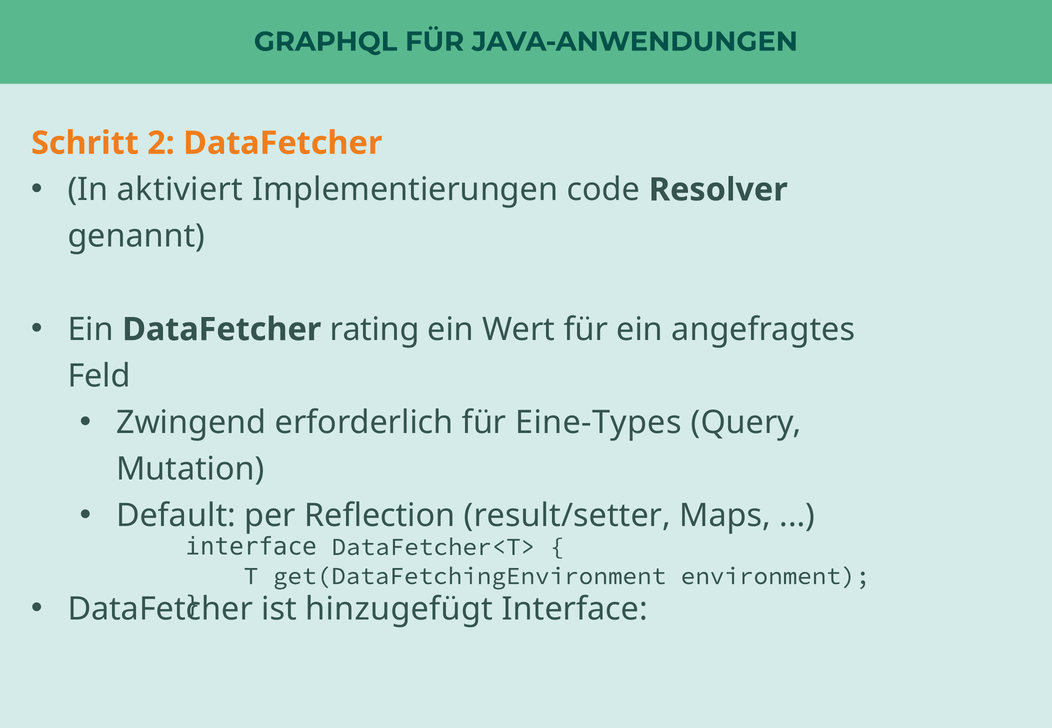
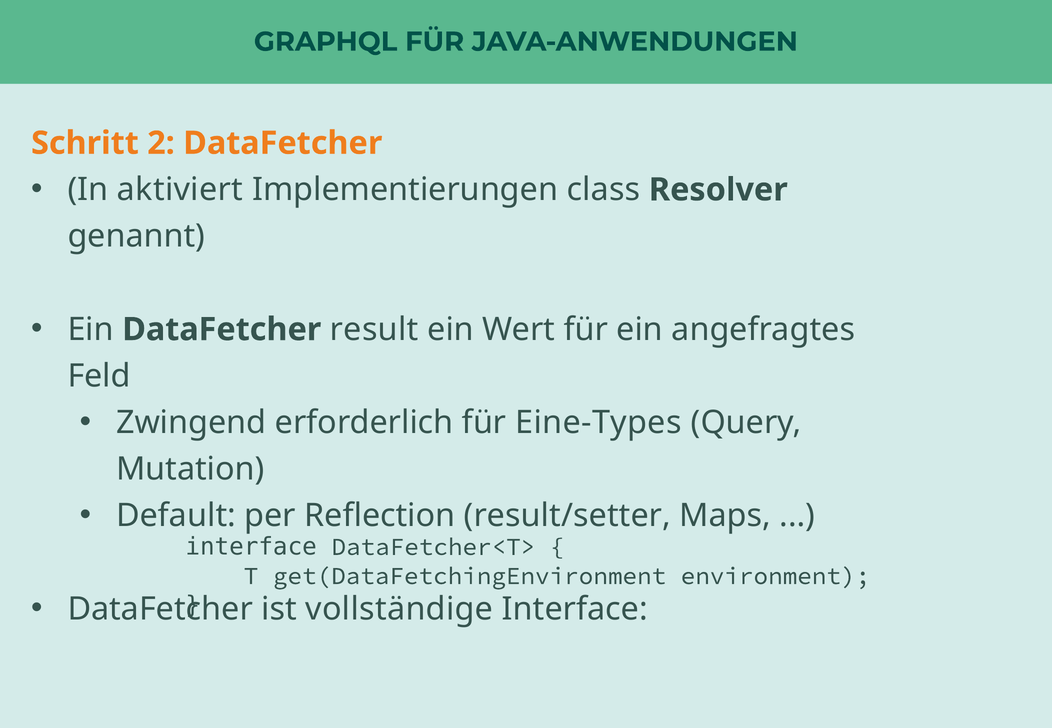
code: code -> class
rating: rating -> result
hinzugefügt: hinzugefügt -> vollständige
